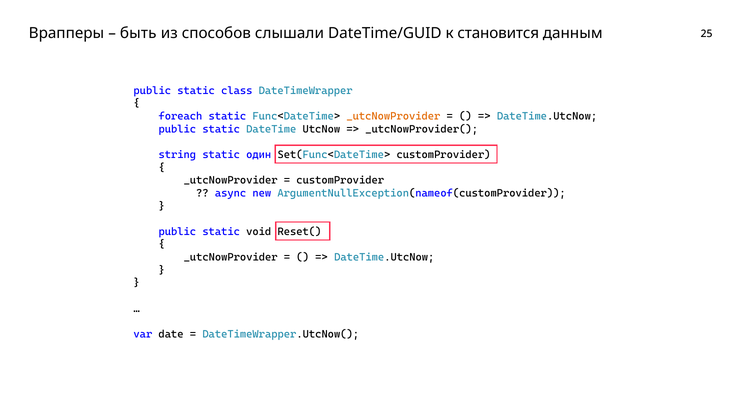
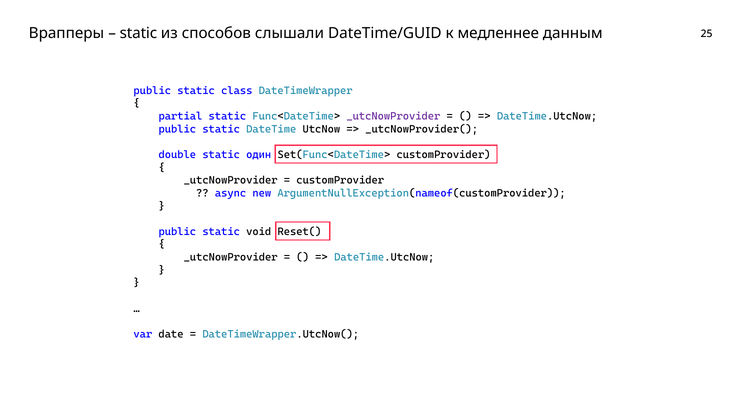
быть at (138, 33): быть -> static
становится: становится -> медленнее
foreach: foreach -> partial
_utcNowProvider at (393, 116) colour: orange -> purple
string: string -> double
